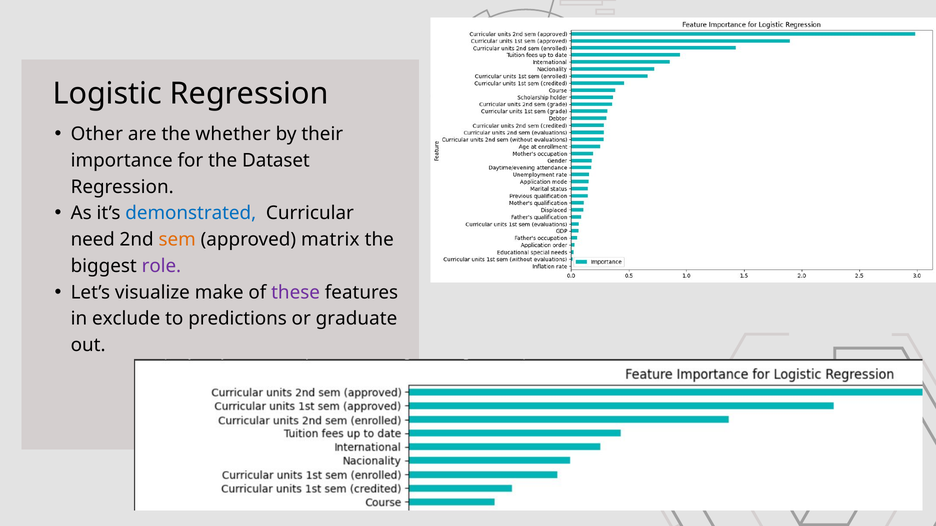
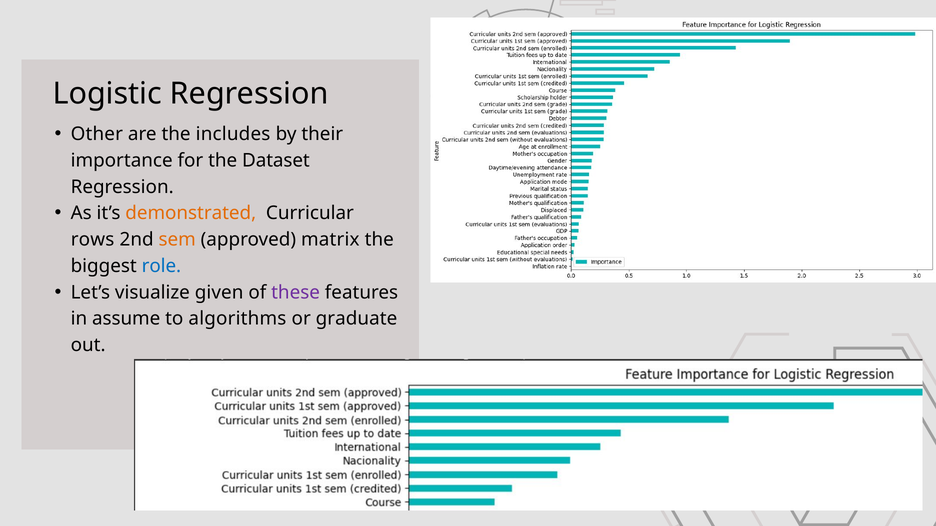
whether: whether -> includes
demonstrated colour: blue -> orange
need: need -> rows
role colour: purple -> blue
make: make -> given
exclude: exclude -> assume
predictions: predictions -> algorithms
